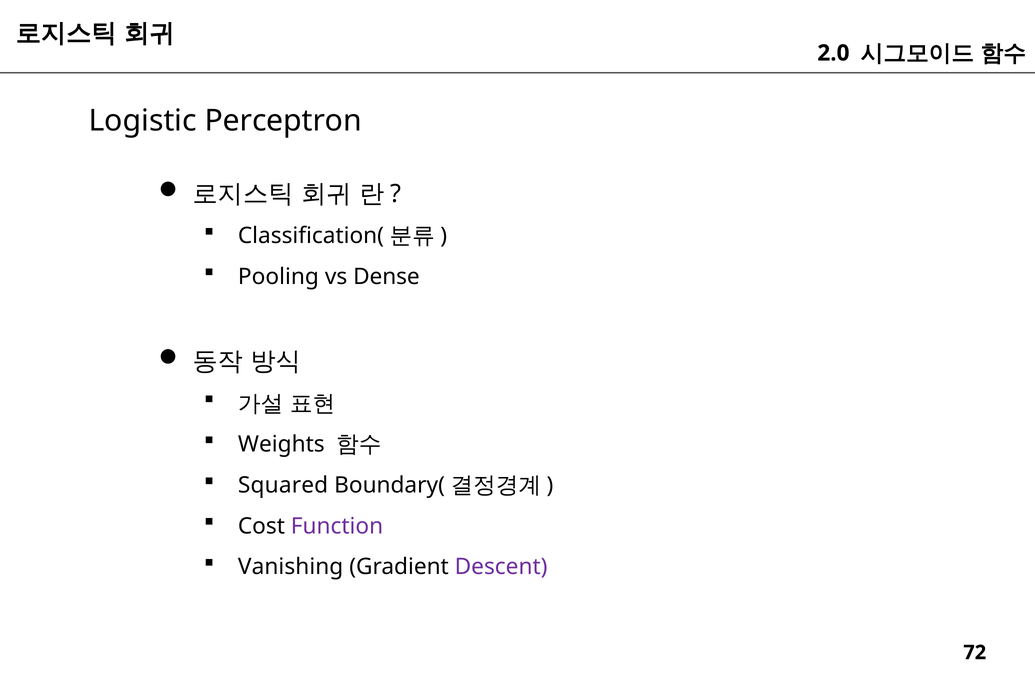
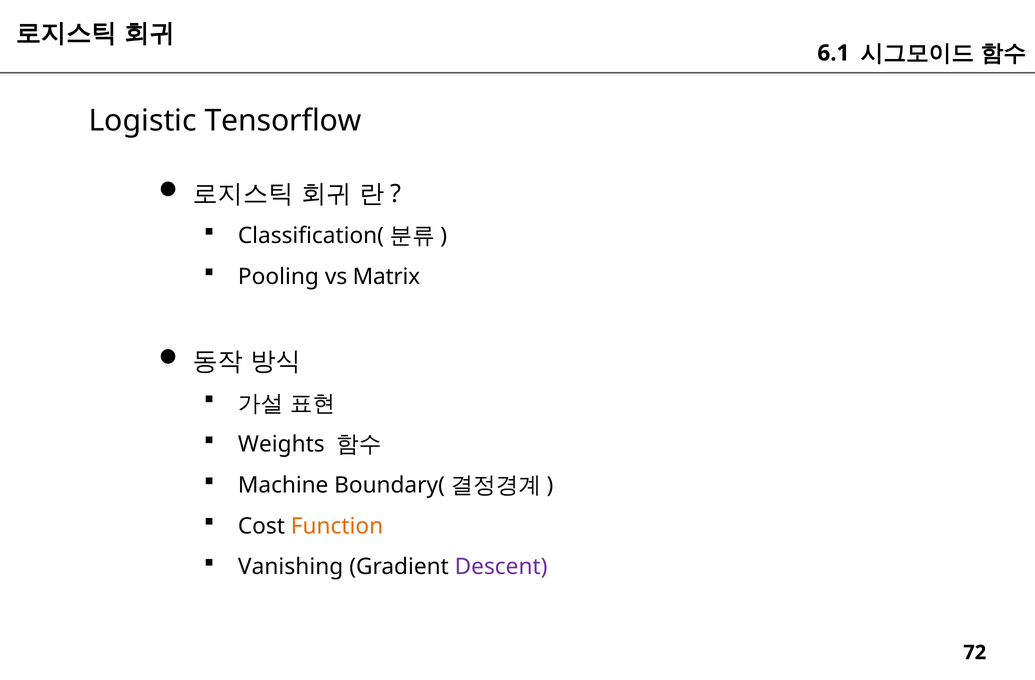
2.0: 2.0 -> 6.1
Perceptron: Perceptron -> Tensorflow
Dense: Dense -> Matrix
Squared: Squared -> Machine
Function colour: purple -> orange
